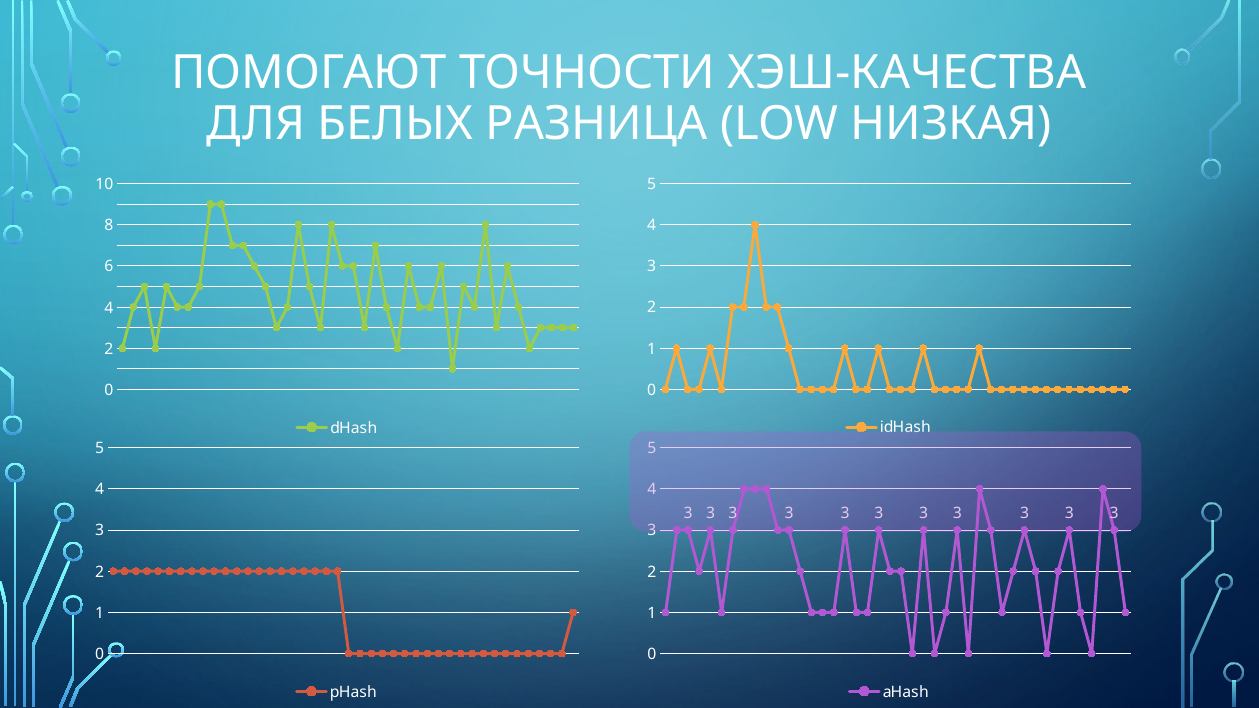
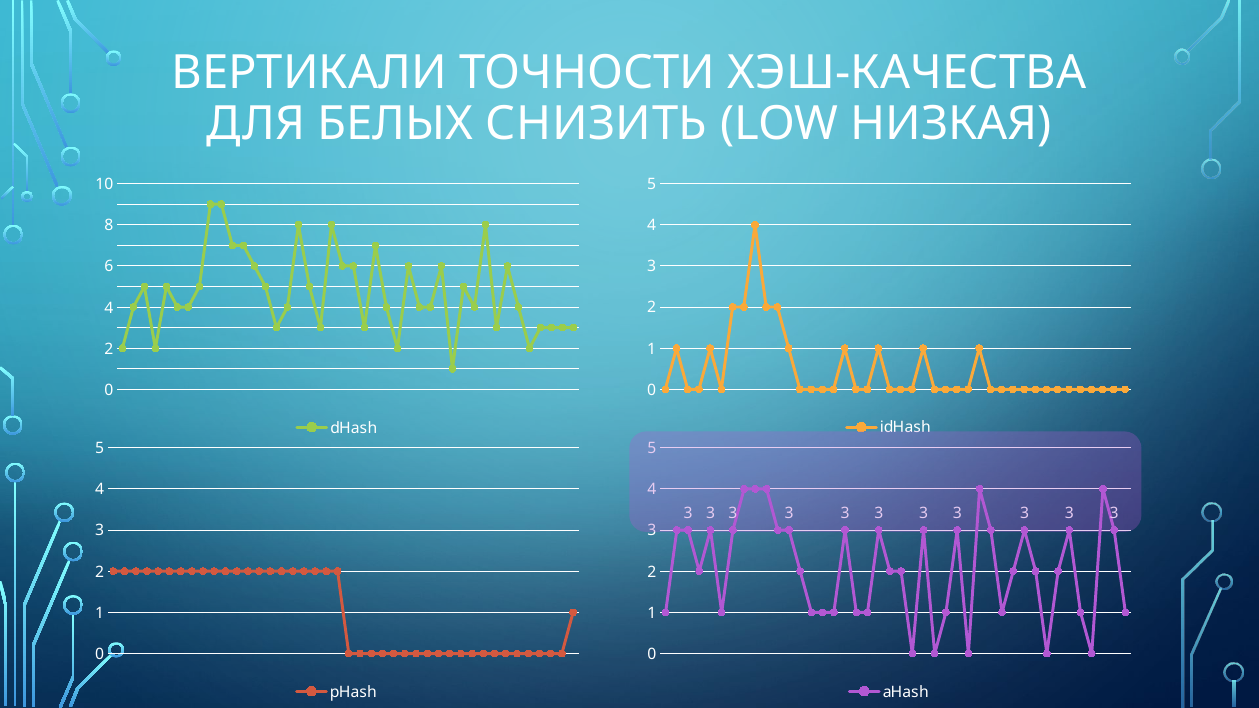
ПОМОГАЮТ: ПОМОГАЮТ -> ВЕРТИКАЛИ
РАЗНИЦА: РАЗНИЦА -> СНИЗИТЬ
